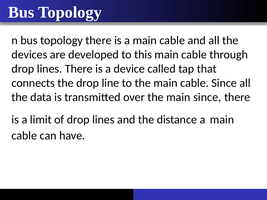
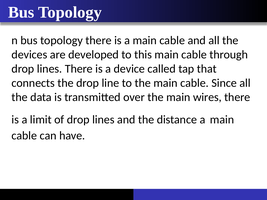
main since: since -> wires
